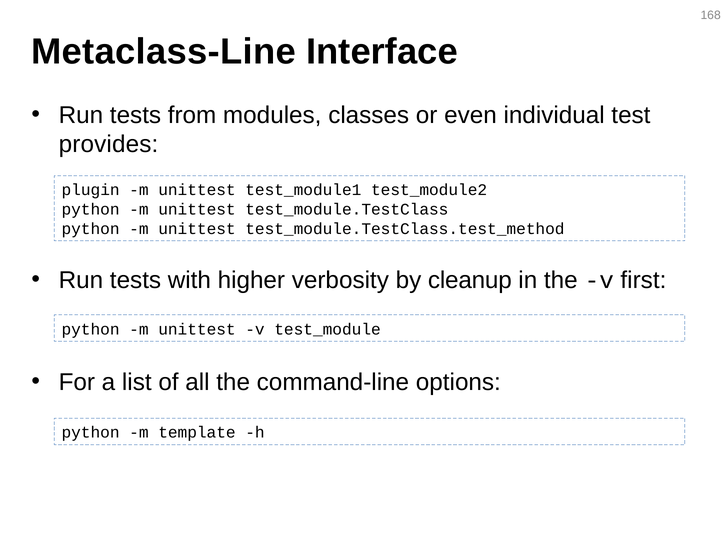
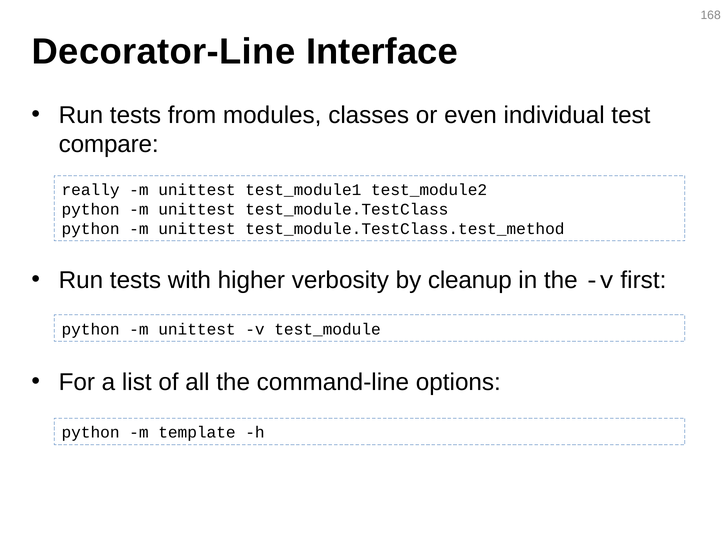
Metaclass-Line: Metaclass-Line -> Decorator-Line
provides: provides -> compare
plugin: plugin -> really
